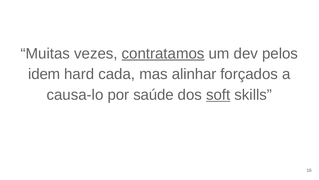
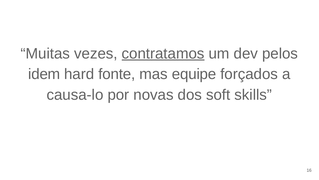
cada: cada -> fonte
alinhar: alinhar -> equipe
saúde: saúde -> novas
soft underline: present -> none
